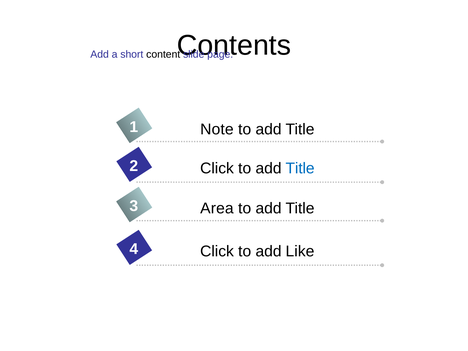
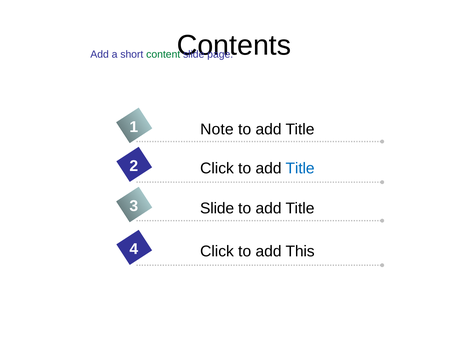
content colour: black -> green
Area at (217, 208): Area -> Slide
Like: Like -> This
